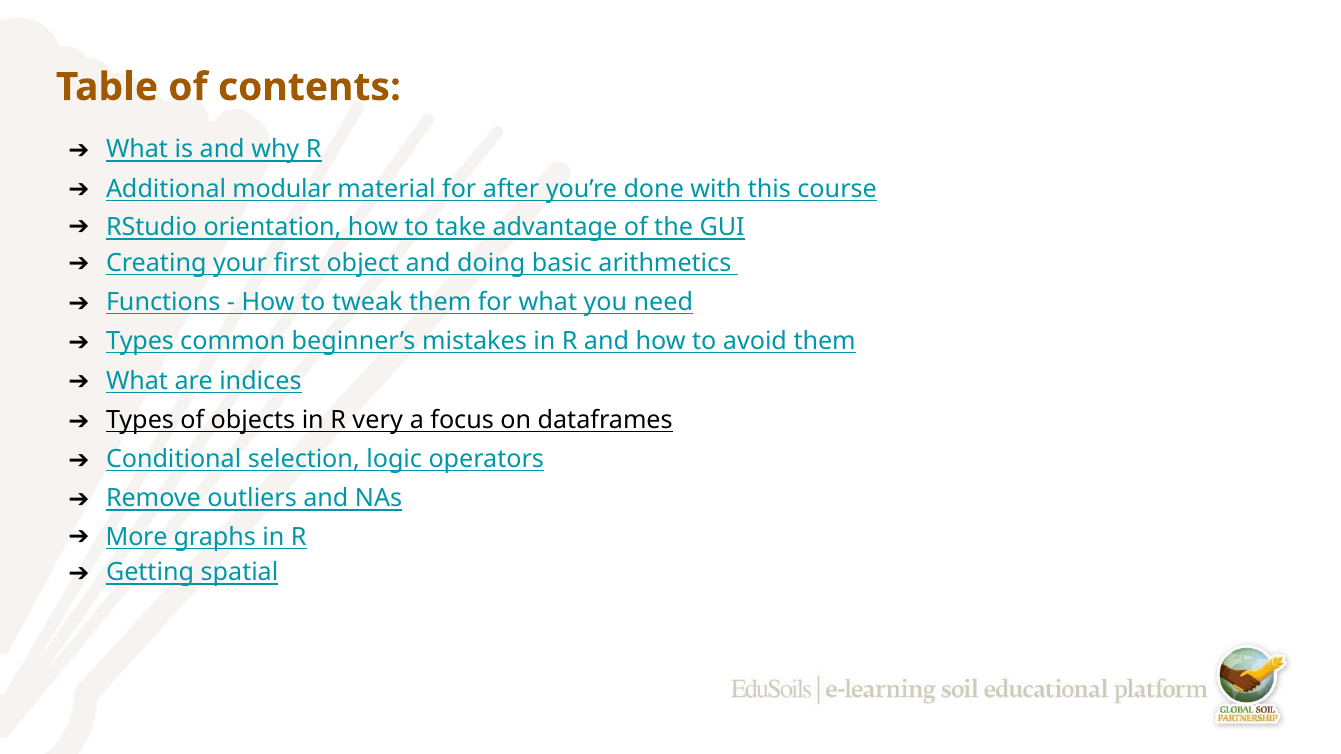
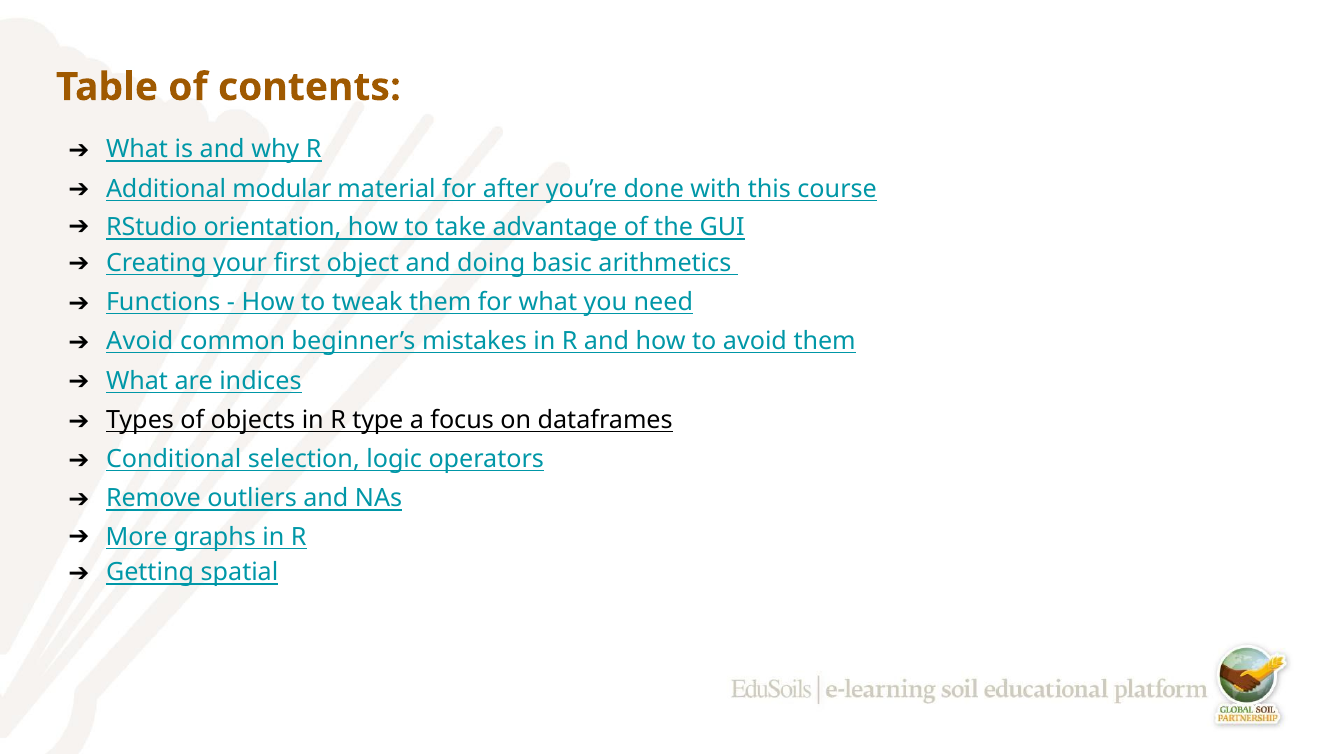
Types at (140, 342): Types -> Avoid
very: very -> type
